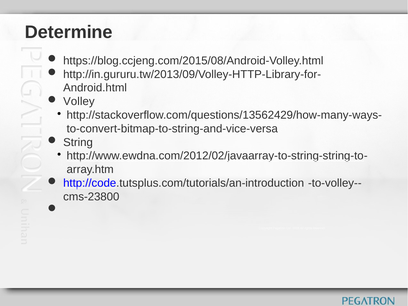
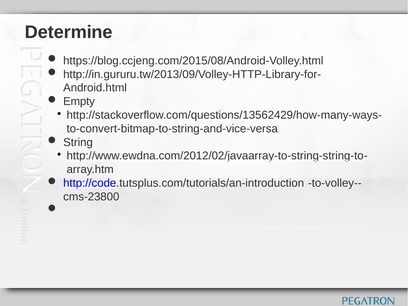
Volley: Volley -> Empty
